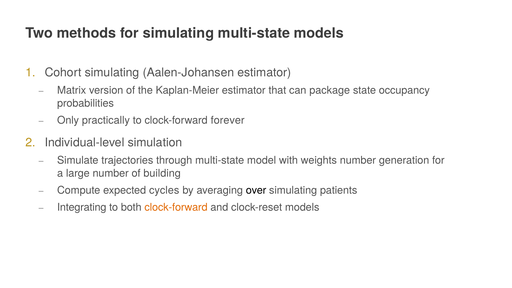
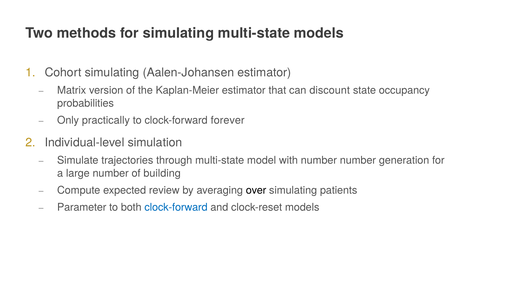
package: package -> discount
with weights: weights -> number
cycles: cycles -> review
Integrating: Integrating -> Parameter
clock-forward at (176, 207) colour: orange -> blue
